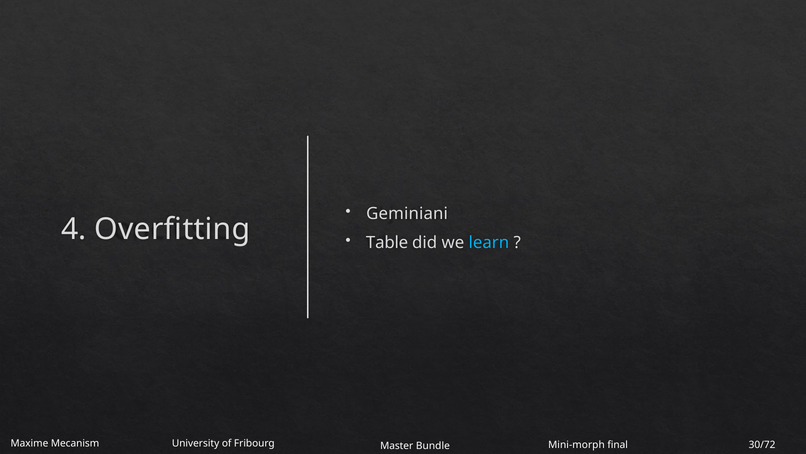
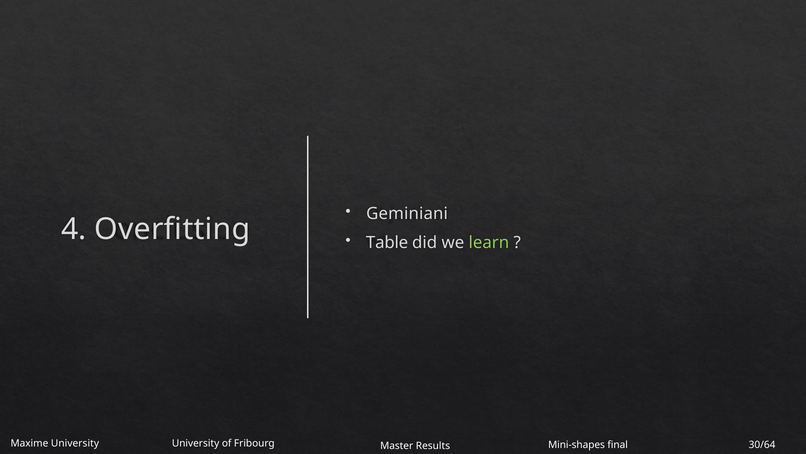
learn colour: light blue -> light green
Maxime Mecanism: Mecanism -> University
Bundle: Bundle -> Results
Mini-morph: Mini-morph -> Mini-shapes
30/72: 30/72 -> 30/64
